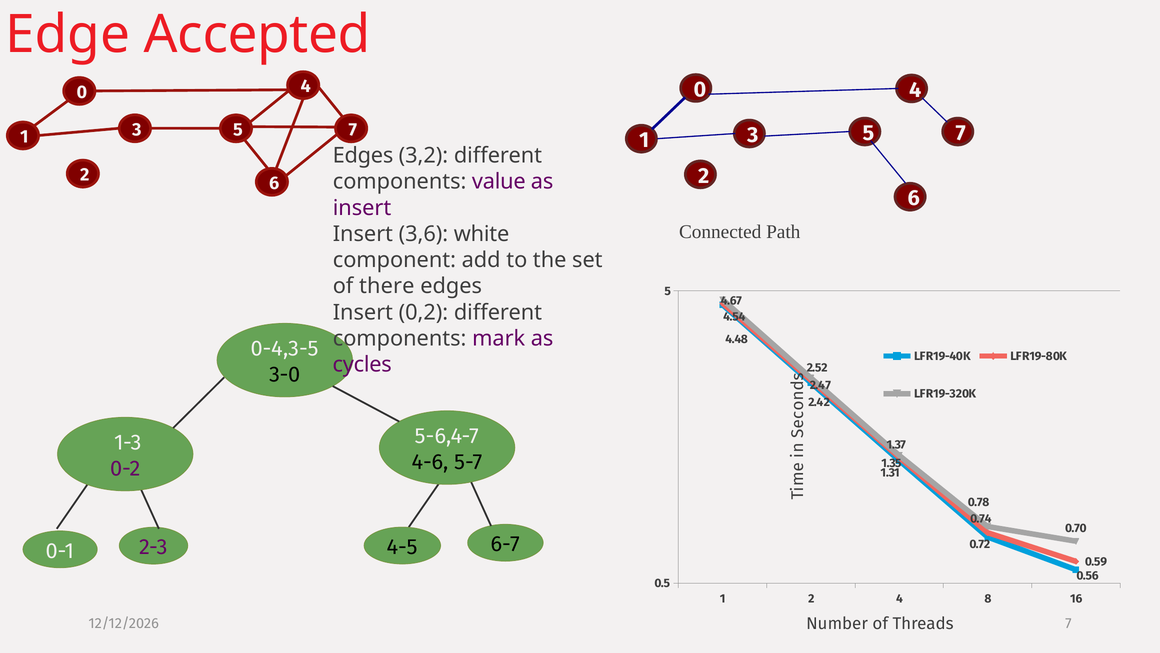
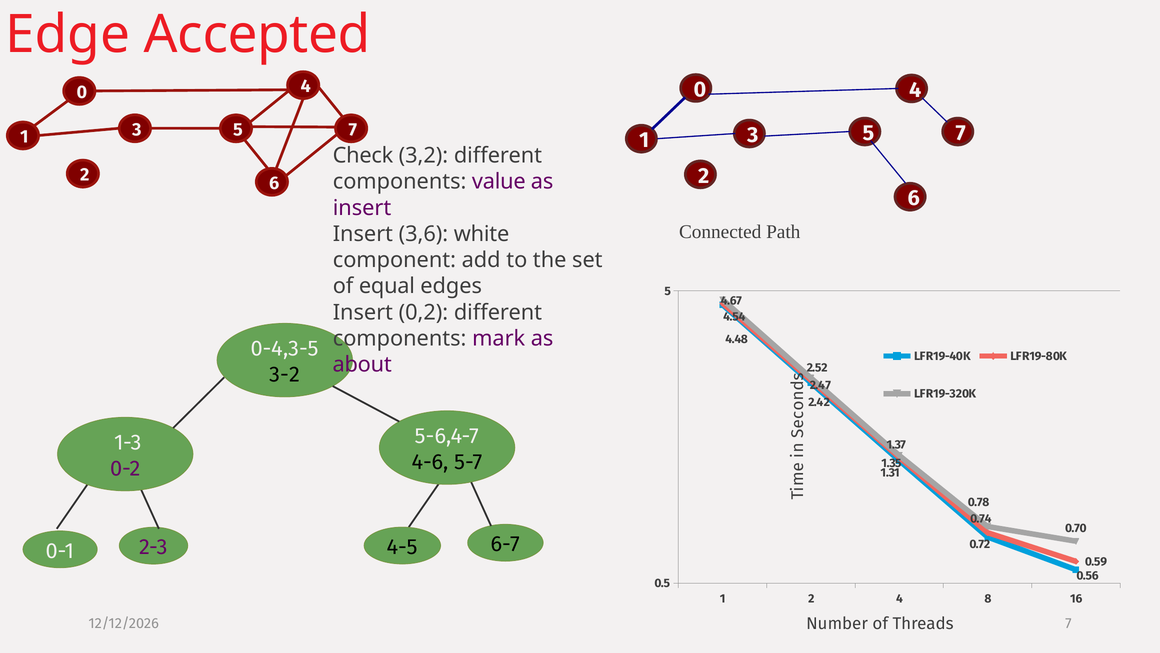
Edges at (363, 155): Edges -> Check
there: there -> equal
cycles: cycles -> about
3-0: 3-0 -> 3-2
